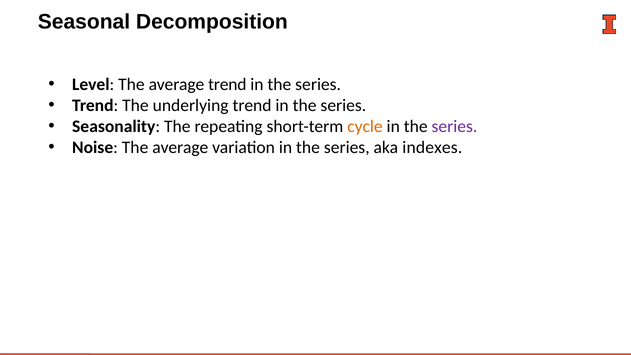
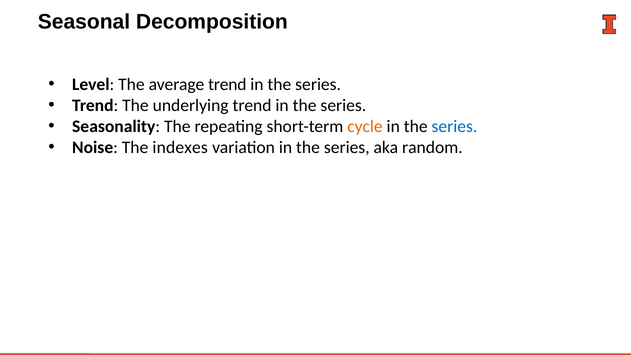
series at (454, 126) colour: purple -> blue
Noise The average: average -> indexes
indexes: indexes -> random
